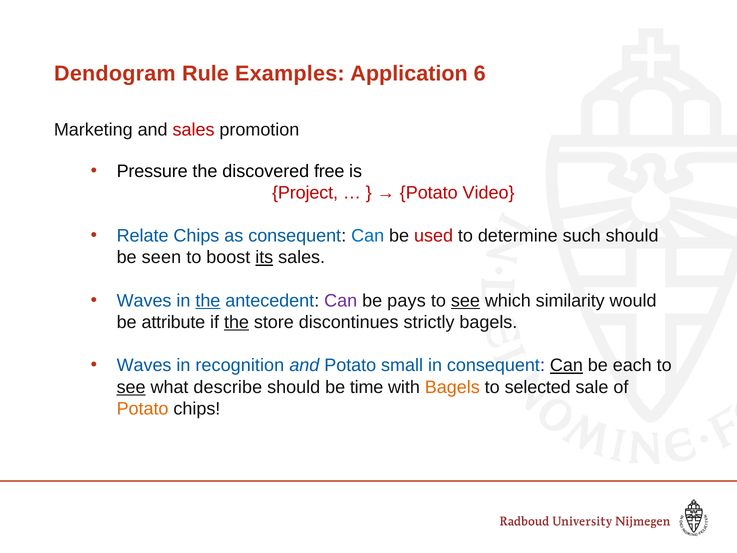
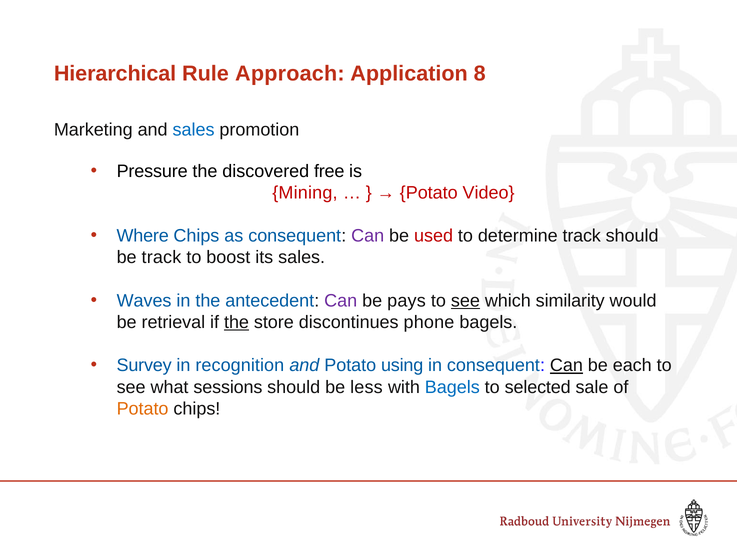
Dendogram: Dendogram -> Hierarchical
Examples: Examples -> Approach
6: 6 -> 8
sales at (194, 130) colour: red -> blue
Project: Project -> Mining
Relate: Relate -> Where
Can at (368, 236) colour: blue -> purple
determine such: such -> track
be seen: seen -> track
its underline: present -> none
the at (208, 301) underline: present -> none
attribute: attribute -> retrieval
strictly: strictly -> phone
Waves at (144, 365): Waves -> Survey
small: small -> using
see at (131, 387) underline: present -> none
describe: describe -> sessions
time: time -> less
Bagels at (452, 387) colour: orange -> blue
